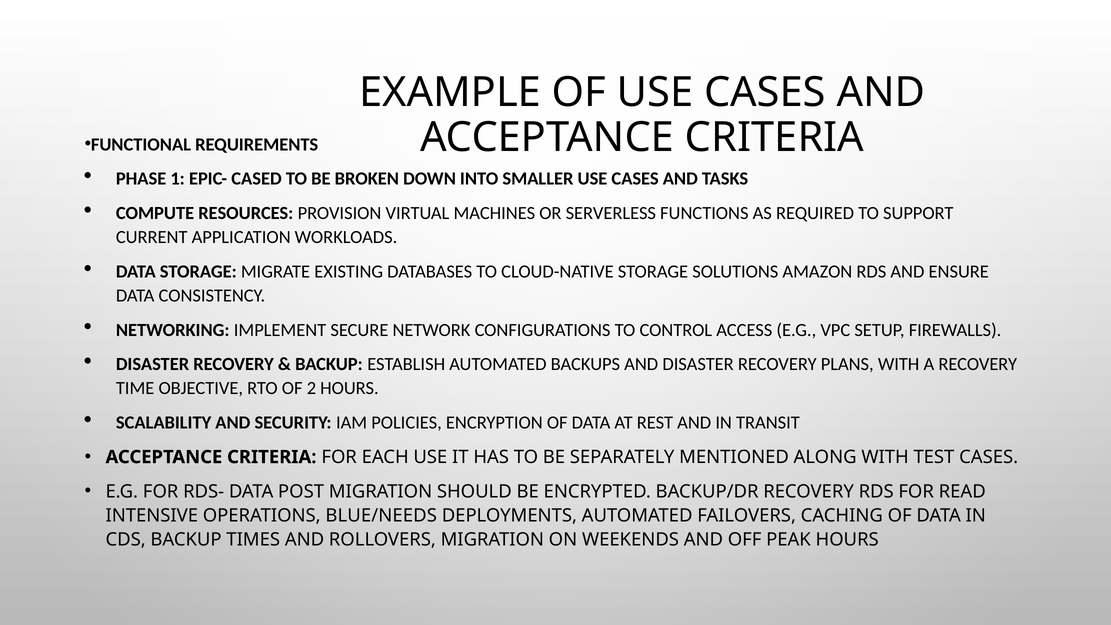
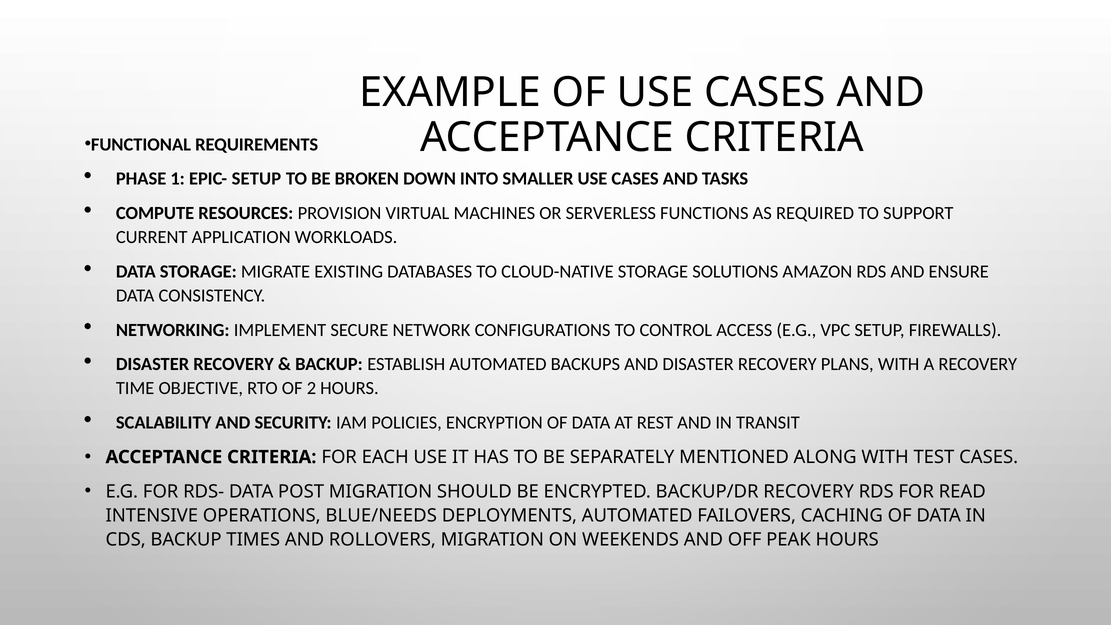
EPIC- CASED: CASED -> SETUP
